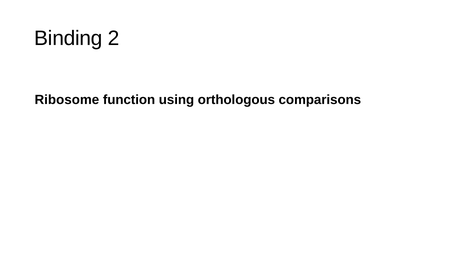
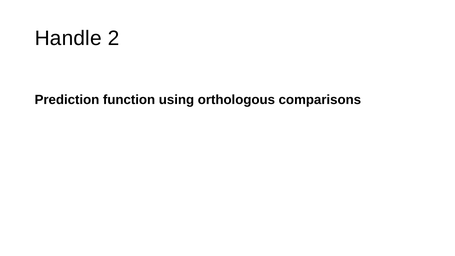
Binding: Binding -> Handle
Ribosome: Ribosome -> Prediction
